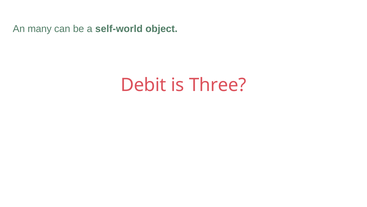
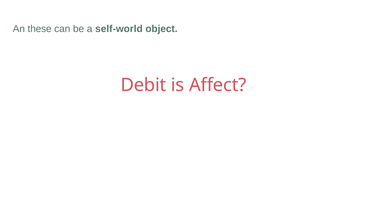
many: many -> these
Three: Three -> Affect
